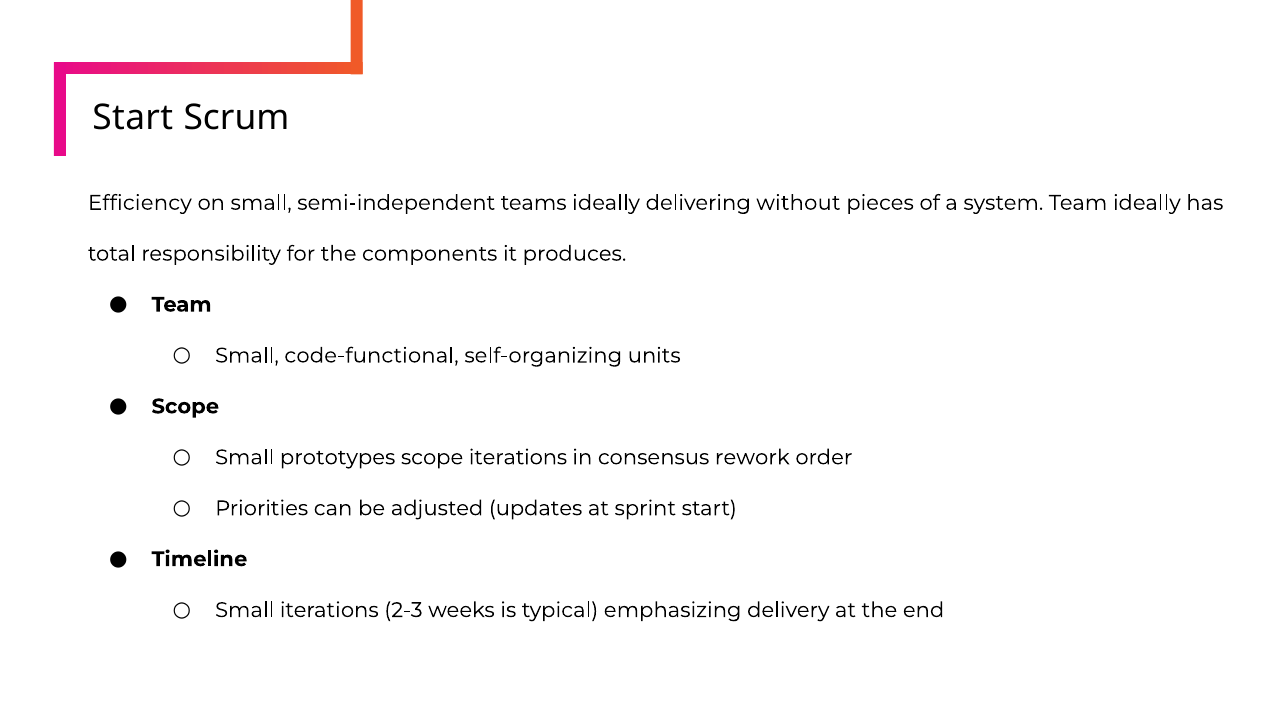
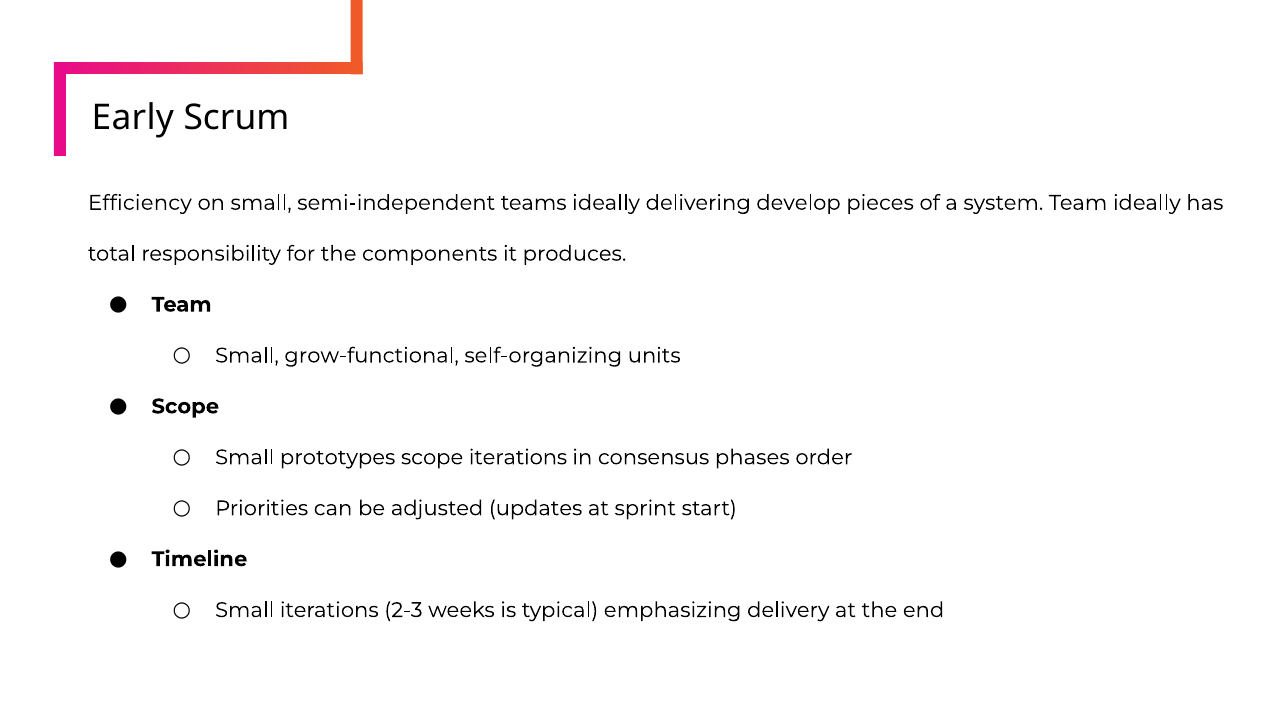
Start at (133, 117): Start -> Early
without: without -> develop
code-functional: code-functional -> grow-functional
rework: rework -> phases
